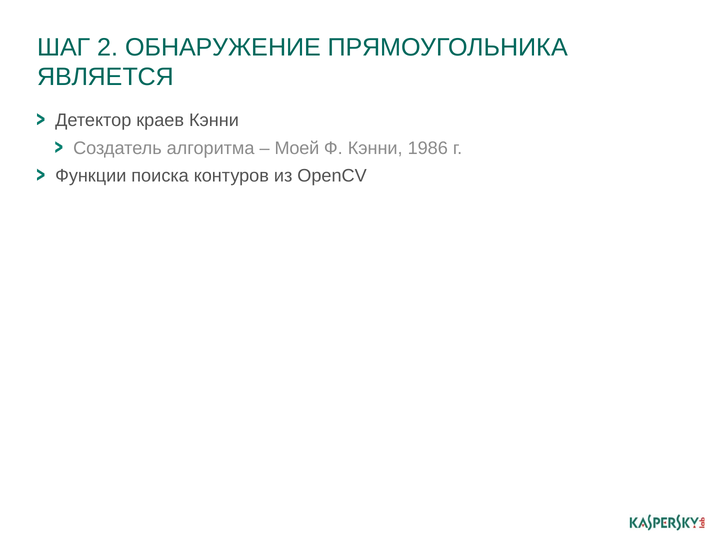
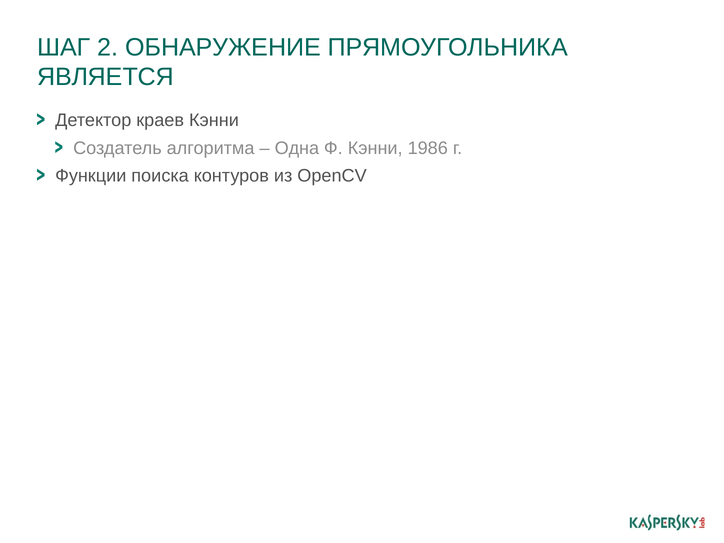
Моей: Моей -> Одна
